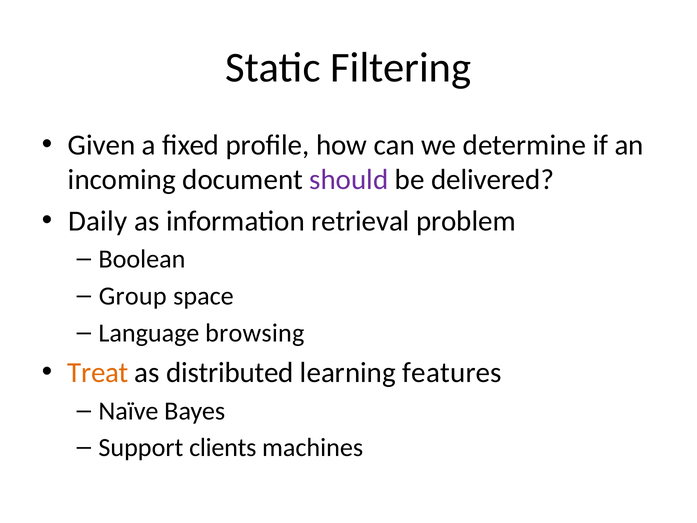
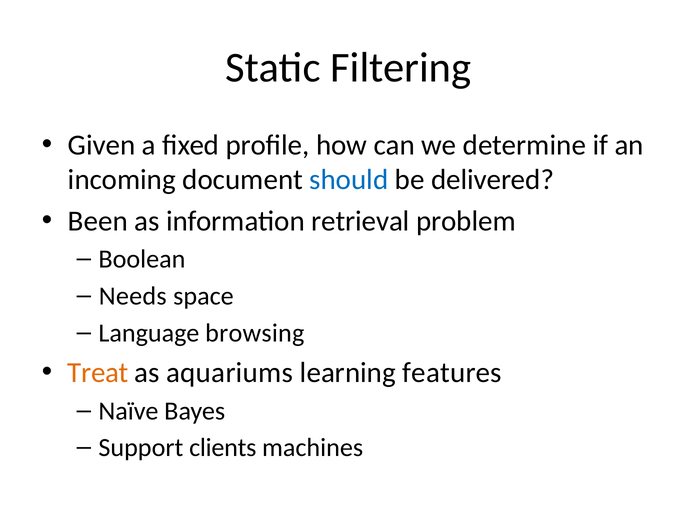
should colour: purple -> blue
Daily: Daily -> Been
Group: Group -> Needs
distributed: distributed -> aquariums
